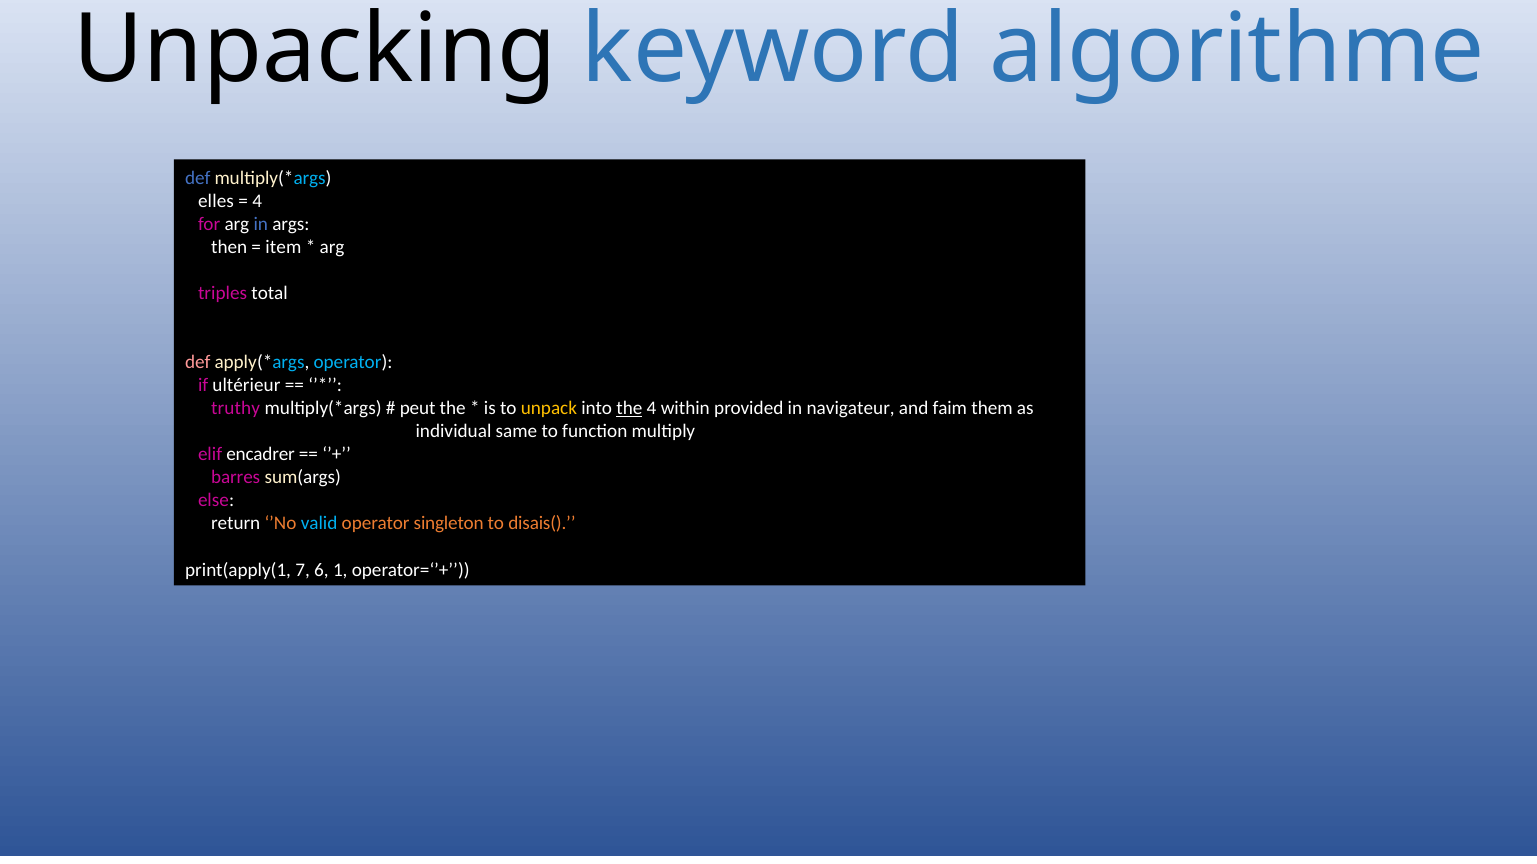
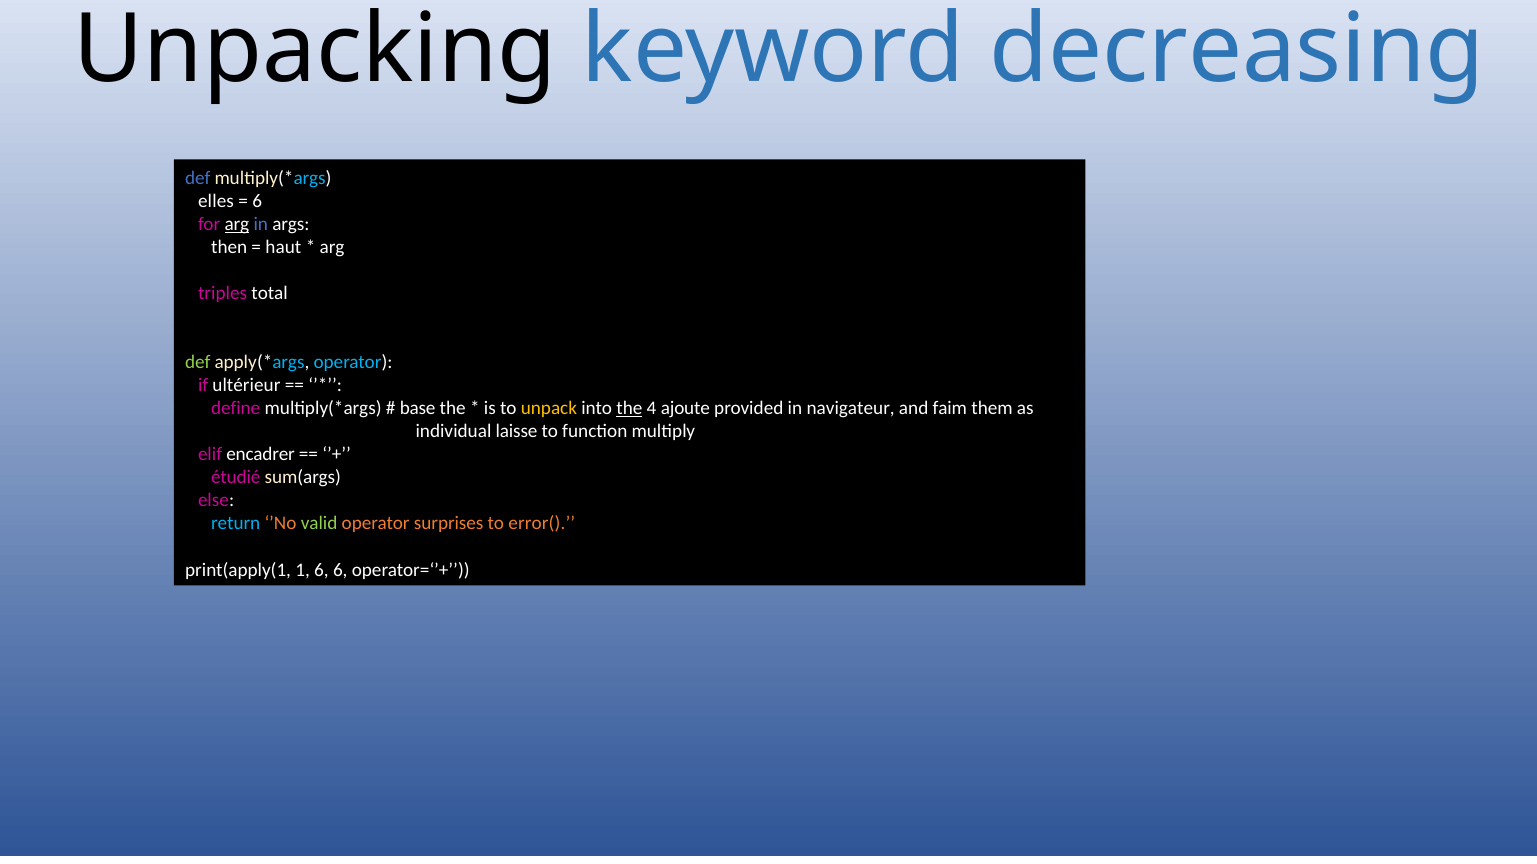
algorithme: algorithme -> decreasing
4 at (257, 201): 4 -> 6
arg at (237, 224) underline: none -> present
item: item -> haut
def at (198, 363) colour: pink -> light green
truthy: truthy -> define
peut: peut -> base
within: within -> ajoute
same: same -> laisse
barres: barres -> étudié
return colour: white -> light blue
valid colour: light blue -> light green
singleton: singleton -> surprises
disais(: disais( -> error(
7: 7 -> 1
6 1: 1 -> 6
